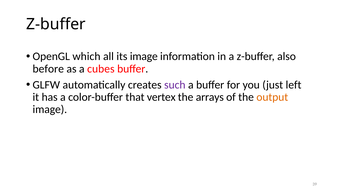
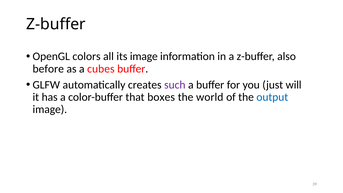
which: which -> colors
left: left -> will
vertex: vertex -> boxes
arrays: arrays -> world
output colour: orange -> blue
